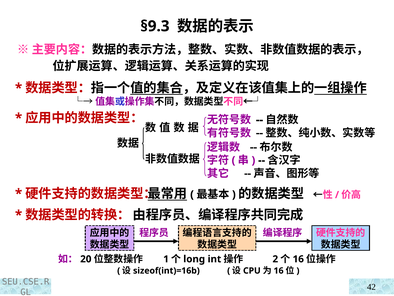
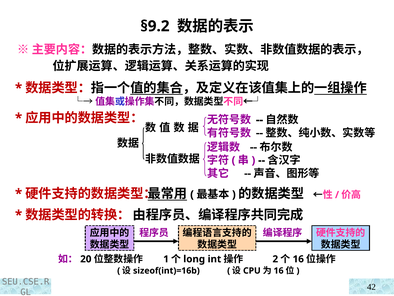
§9.3: §9.3 -> §9.2
